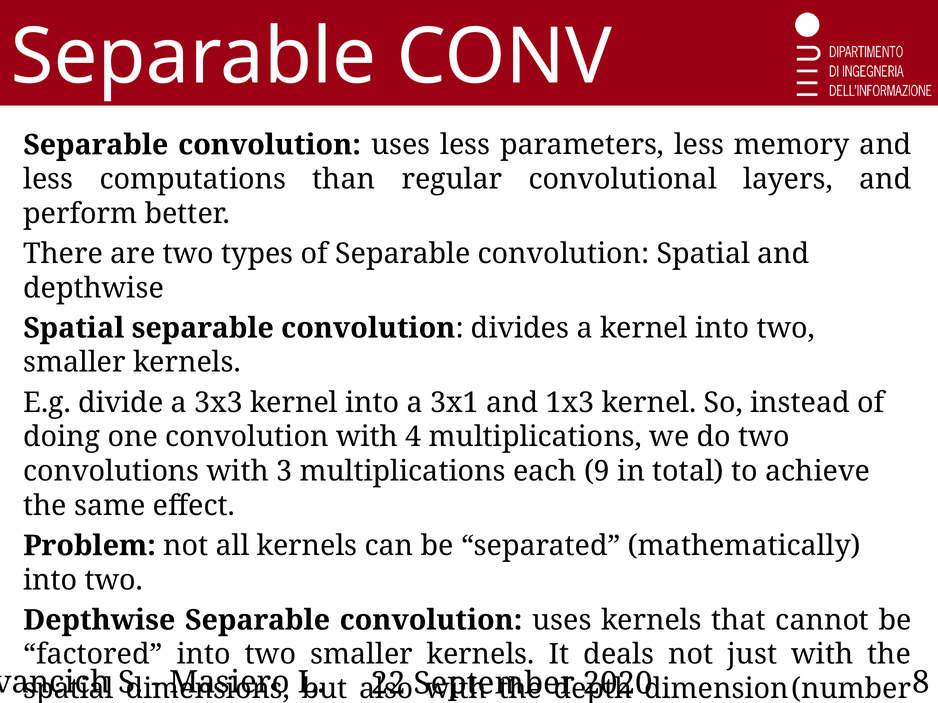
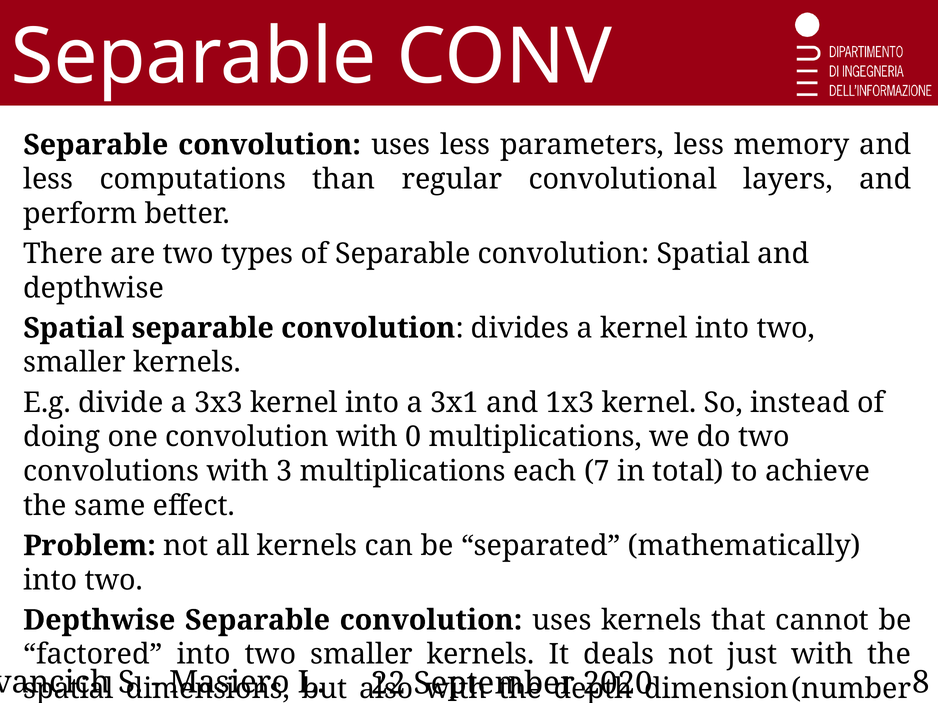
4: 4 -> 0
9: 9 -> 7
